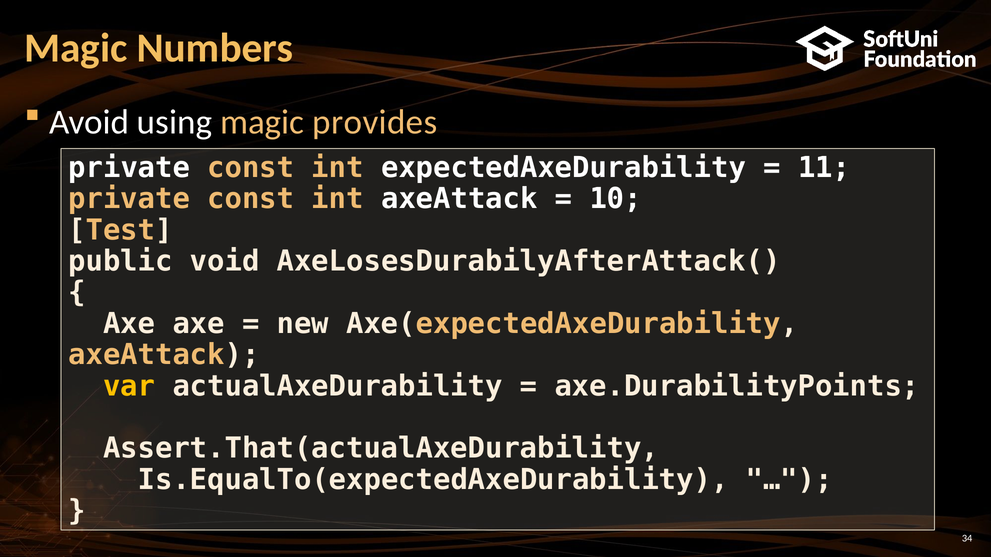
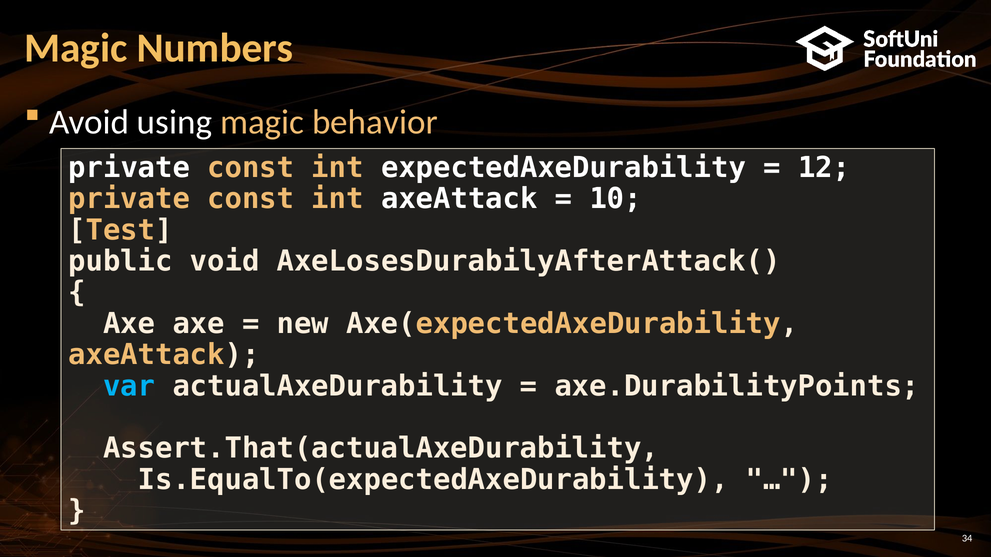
provides: provides -> behavior
11: 11 -> 12
var colour: yellow -> light blue
